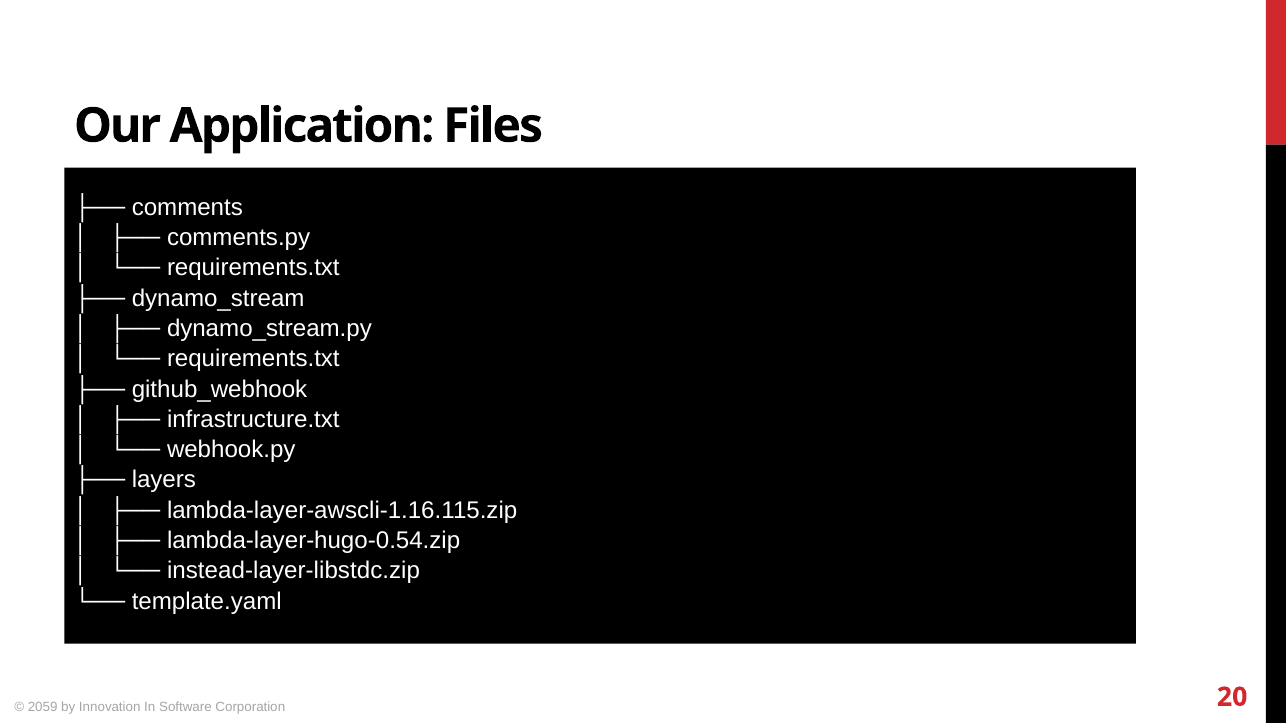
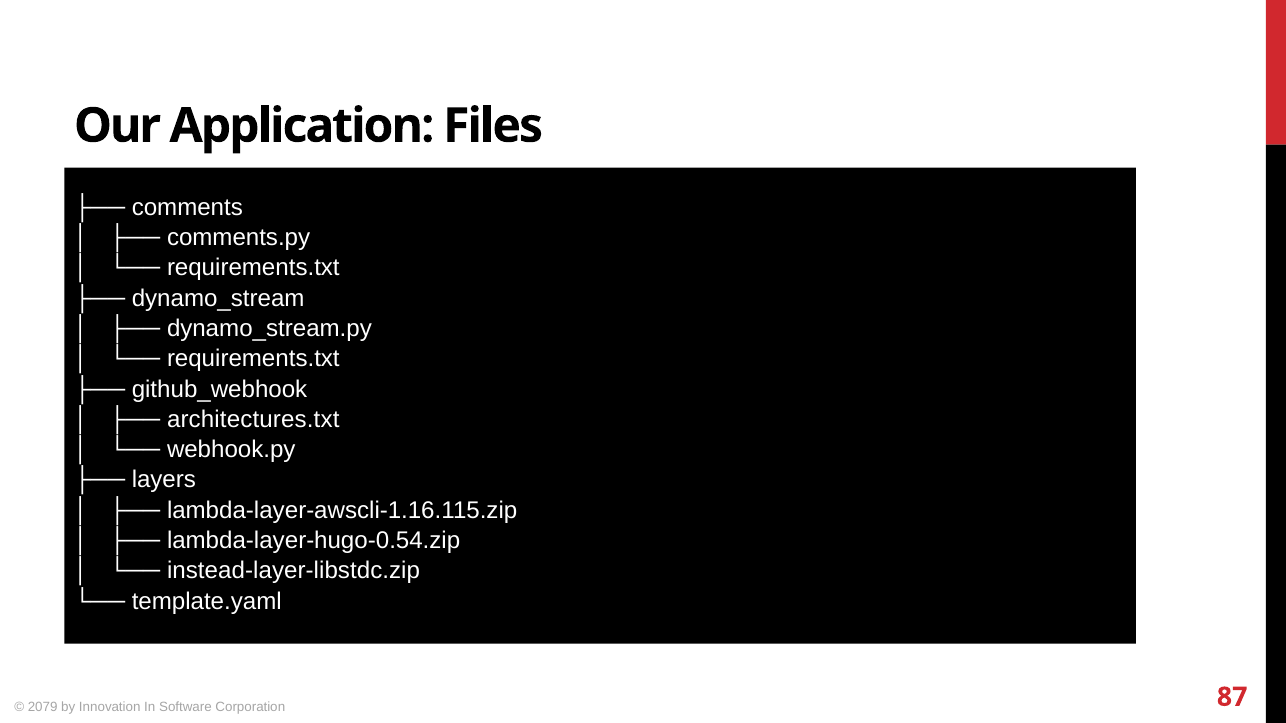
infrastructure.txt: infrastructure.txt -> architectures.txt
2059: 2059 -> 2079
20: 20 -> 87
